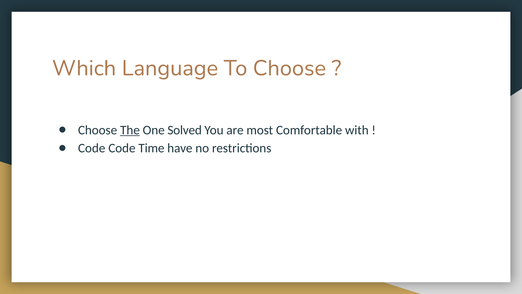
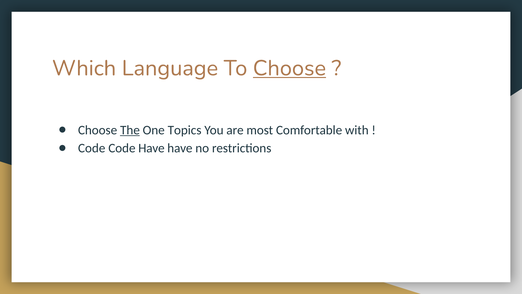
Choose at (289, 68) underline: none -> present
Solved: Solved -> Topics
Code Time: Time -> Have
